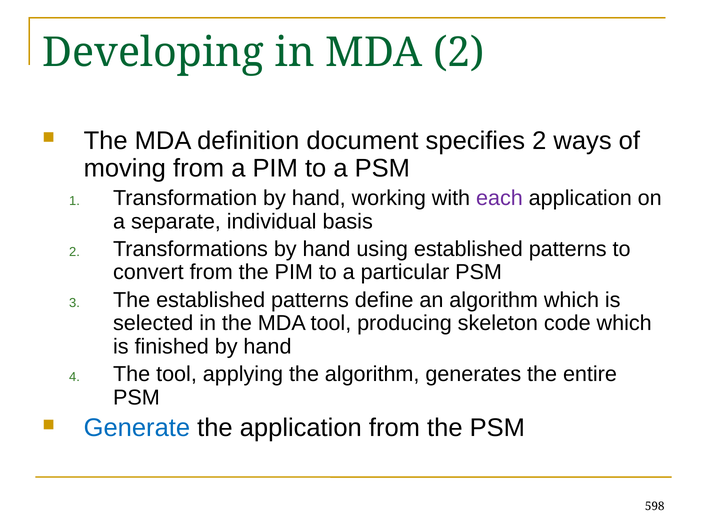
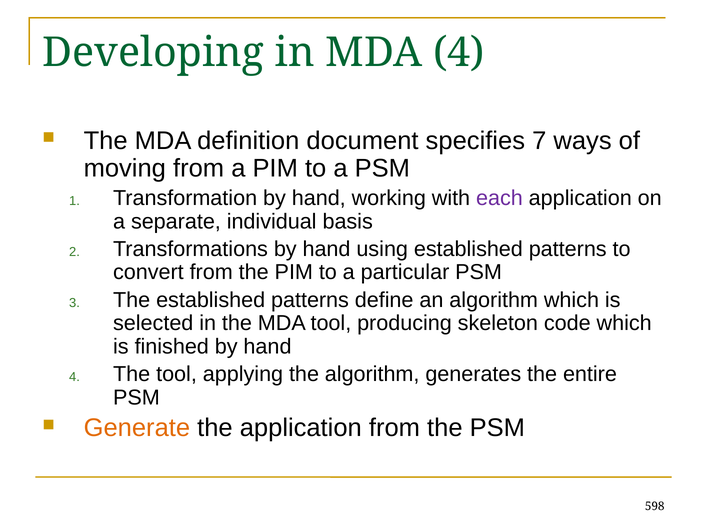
MDA 2: 2 -> 4
specifies 2: 2 -> 7
Generate colour: blue -> orange
